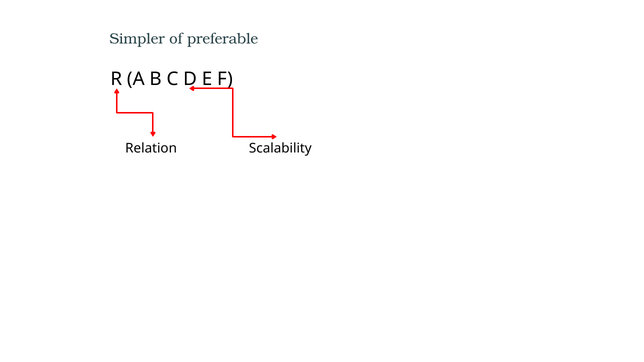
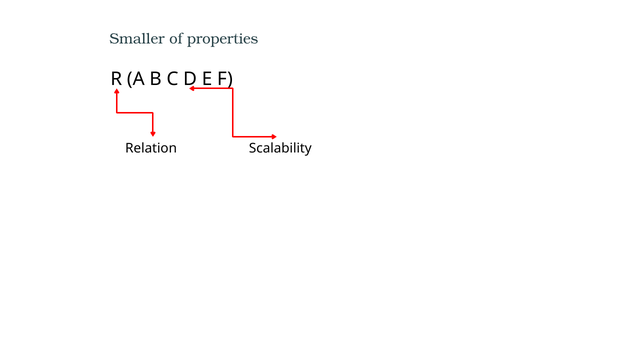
Simpler: Simpler -> Smaller
preferable: preferable -> properties
